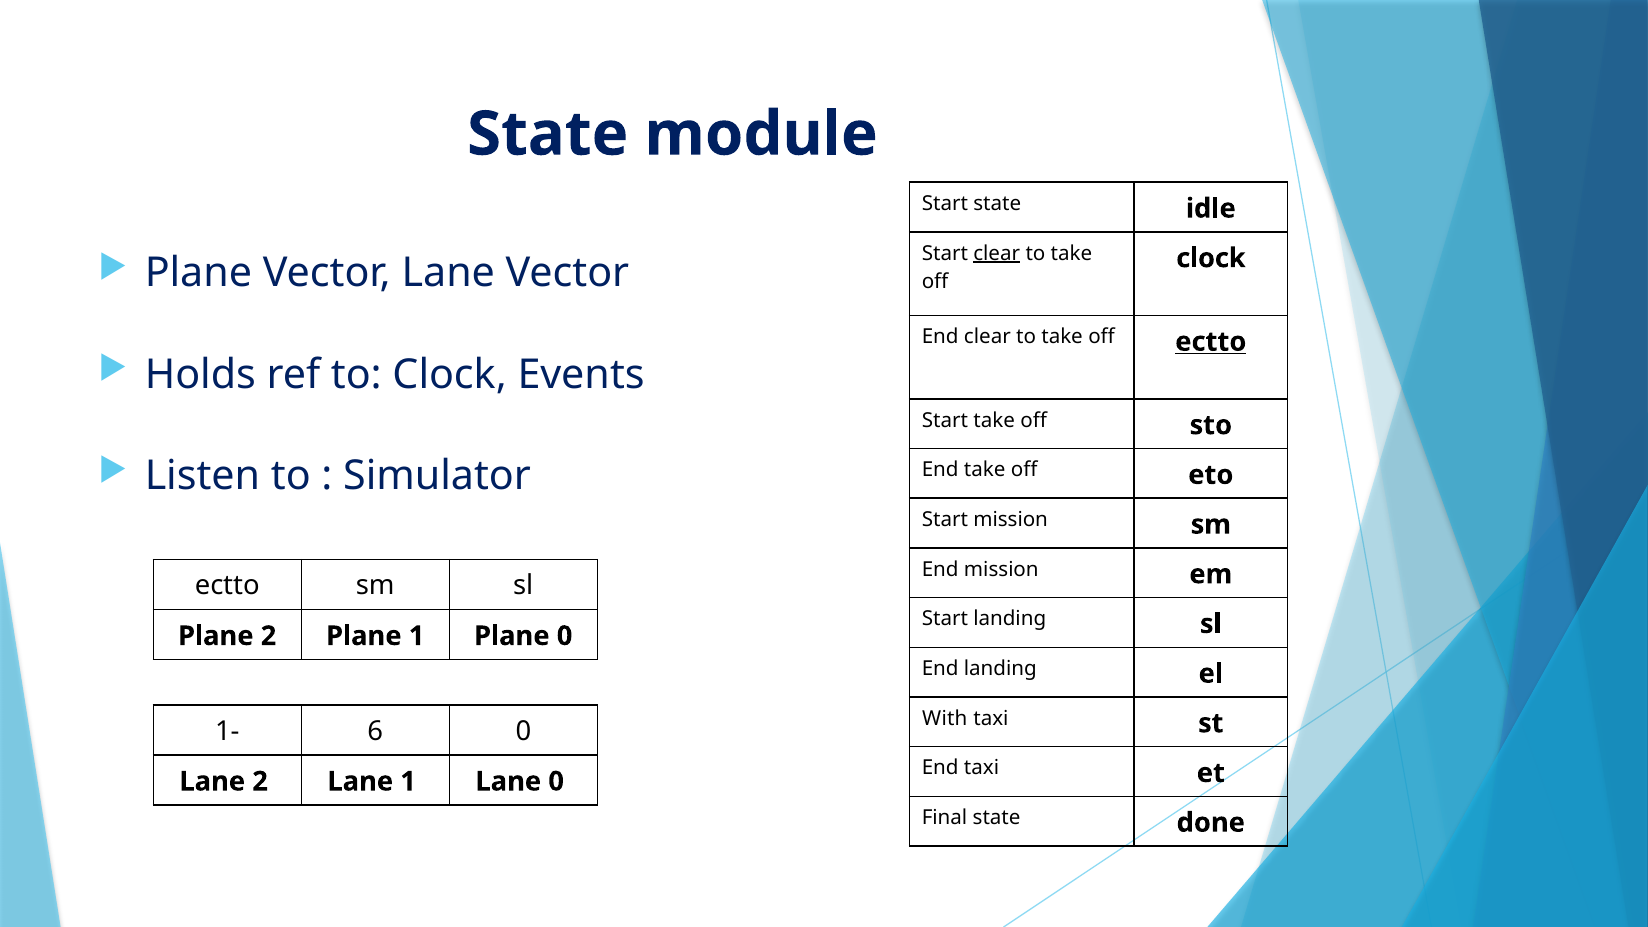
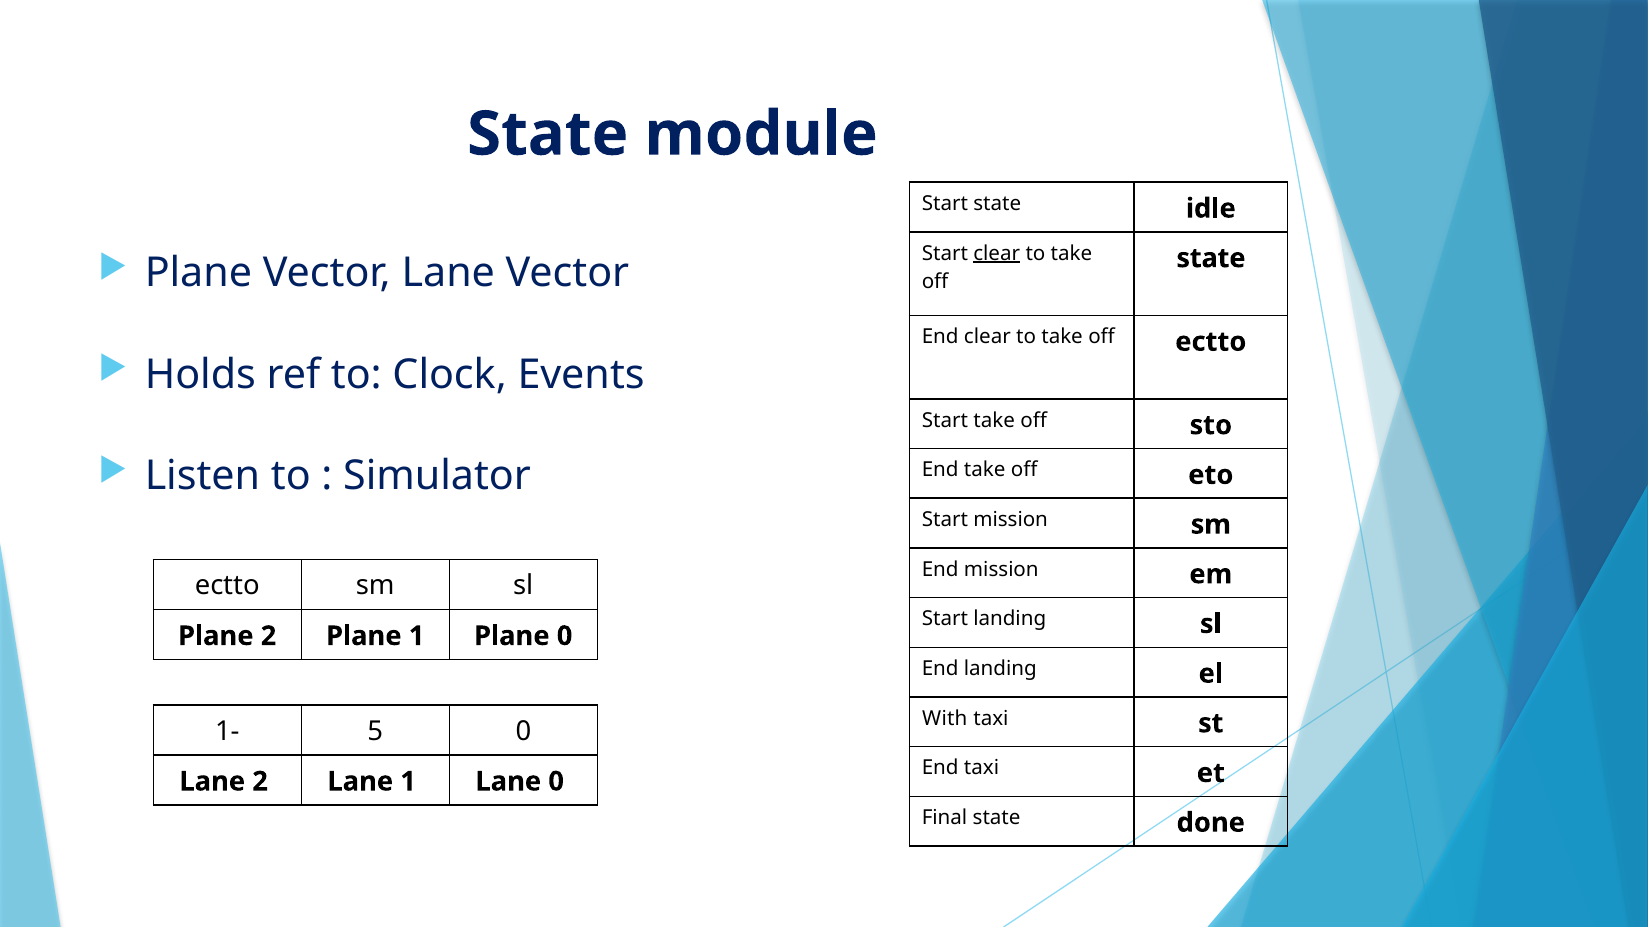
clock at (1211, 258): clock -> state
ectto at (1211, 342) underline: present -> none
6: 6 -> 5
